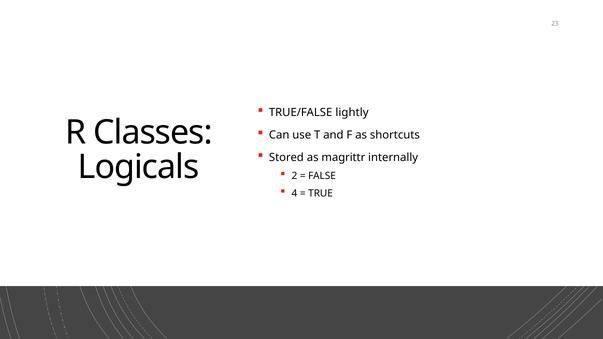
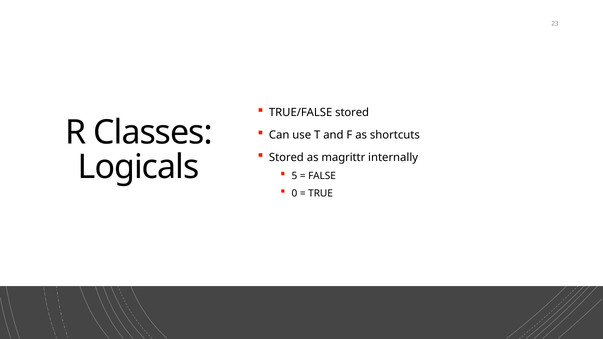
TRUE/FALSE lightly: lightly -> stored
2: 2 -> 5
4: 4 -> 0
